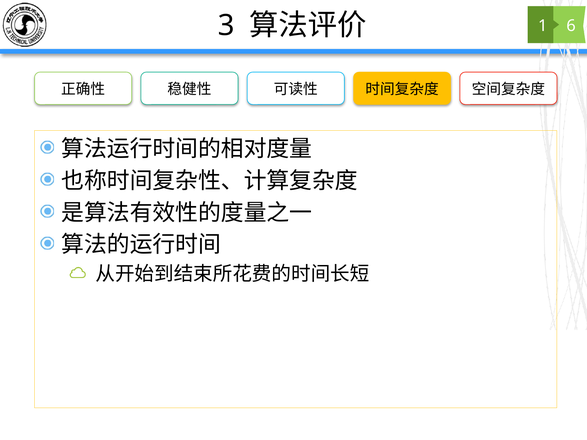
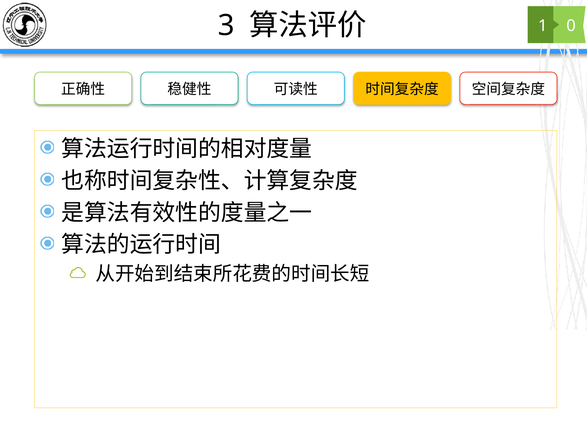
6: 6 -> 0
